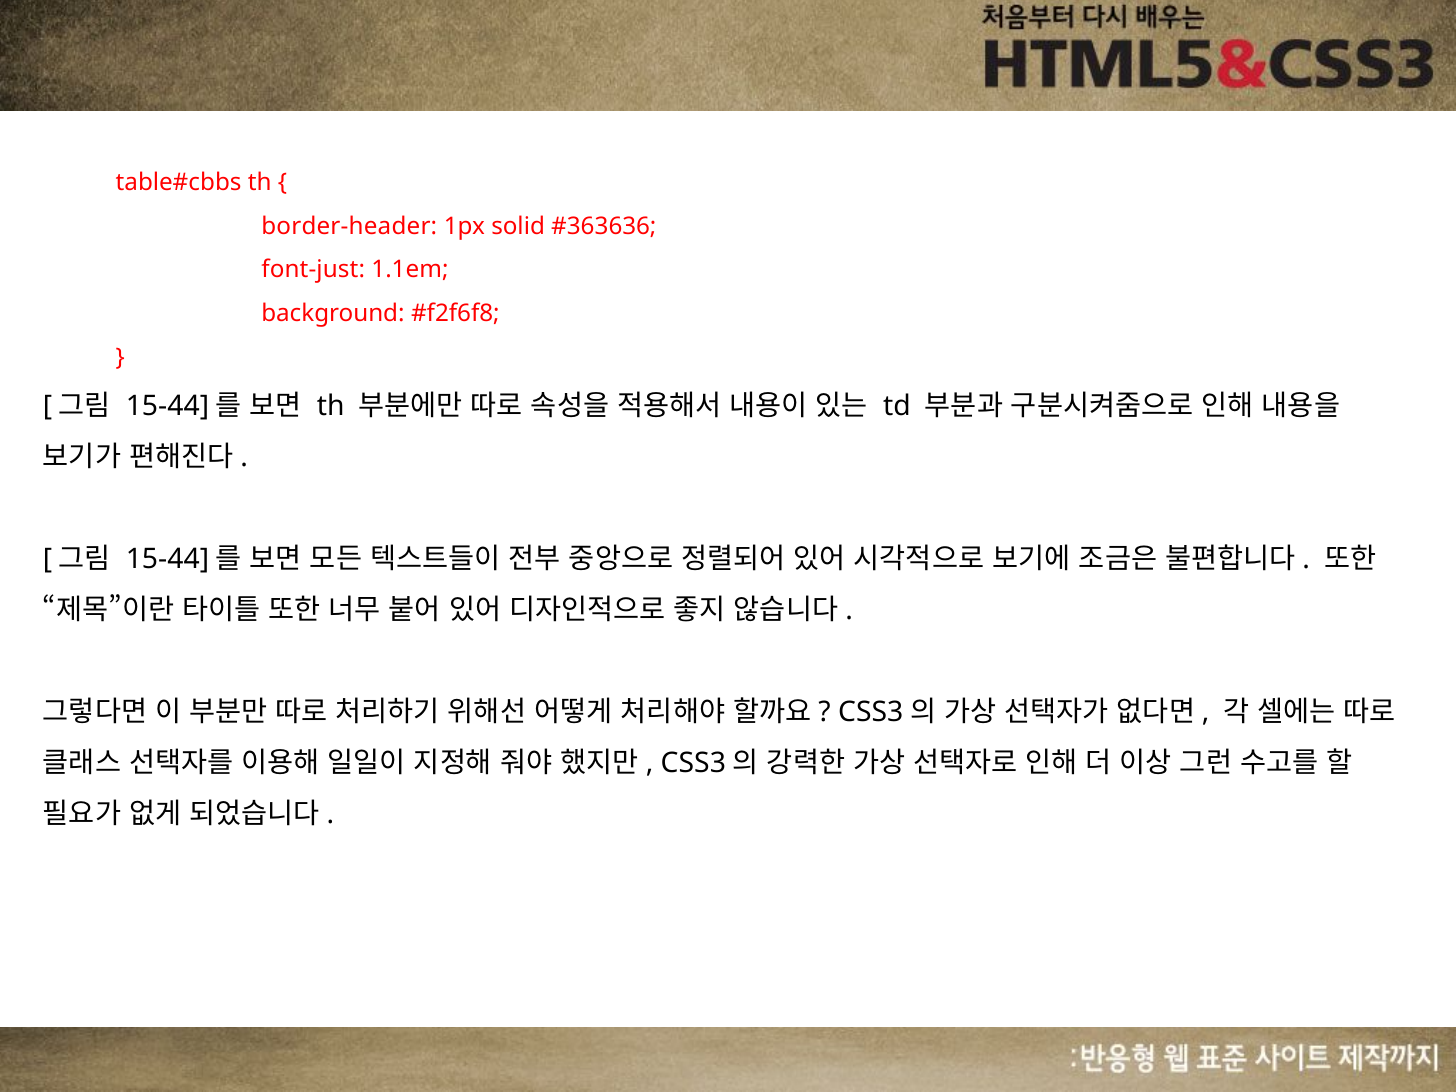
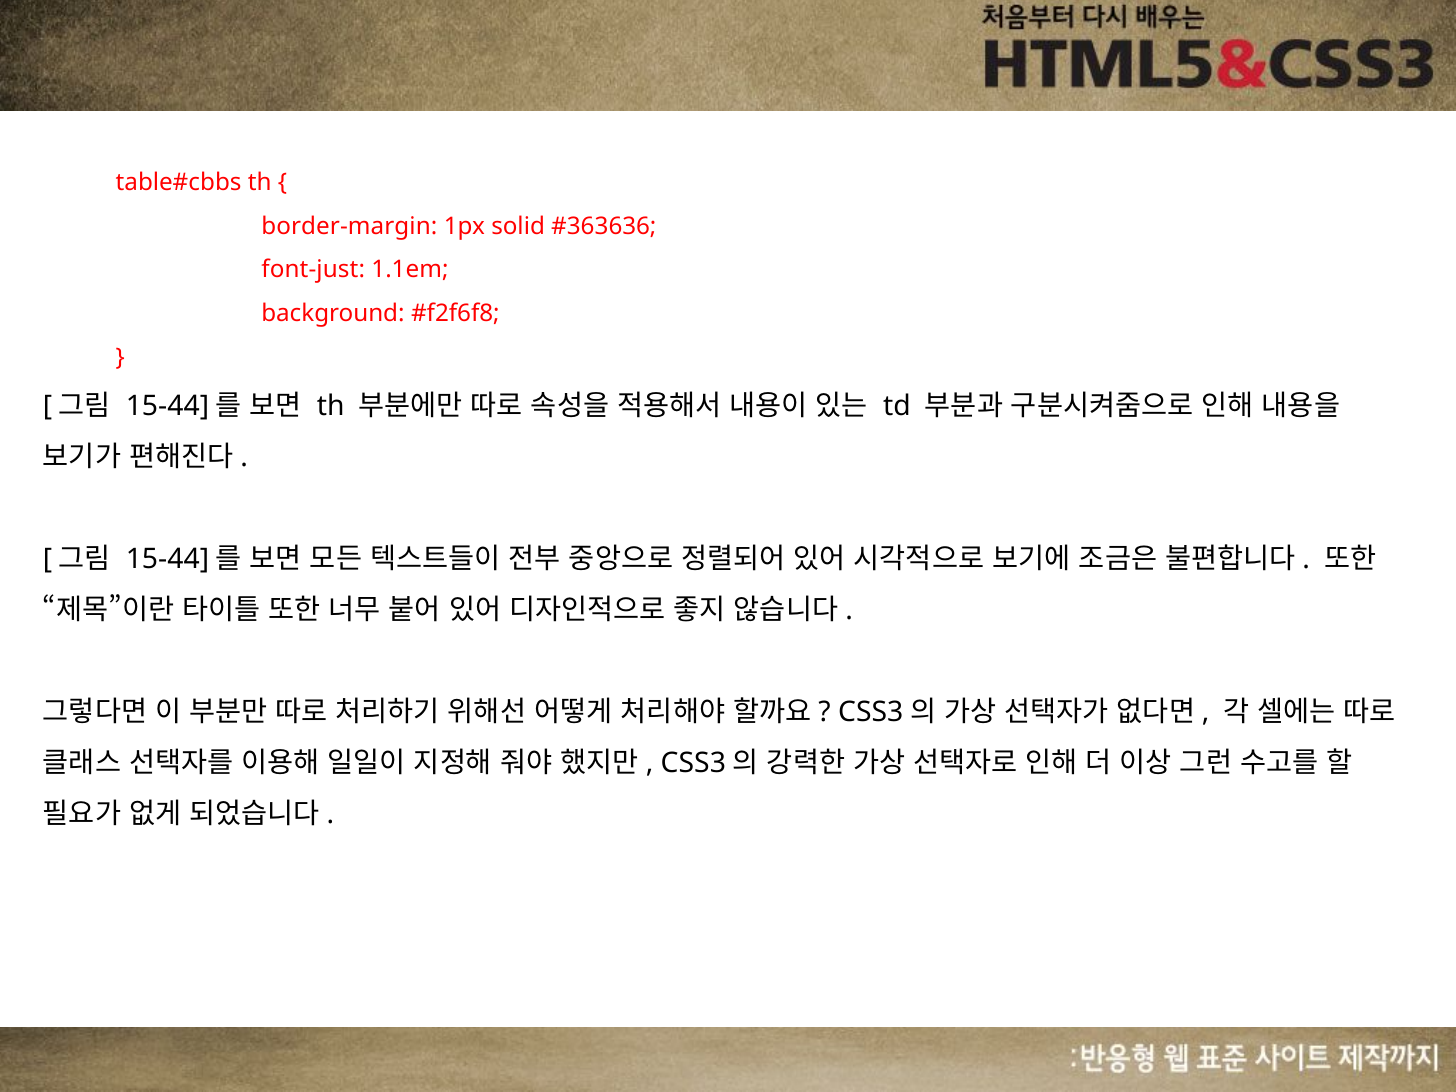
border-header: border-header -> border-margin
